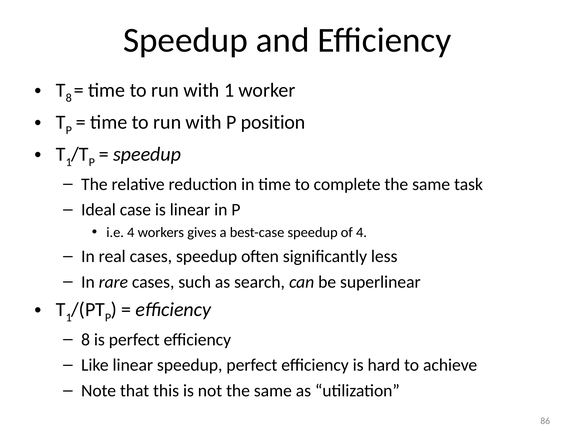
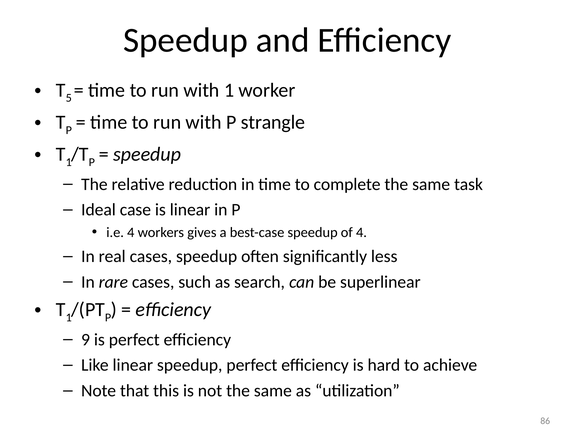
8 at (69, 98): 8 -> 5
position: position -> strangle
8 at (86, 340): 8 -> 9
